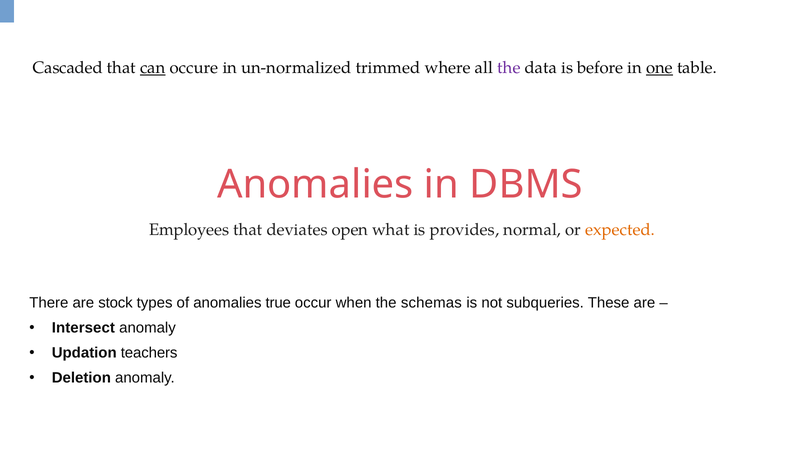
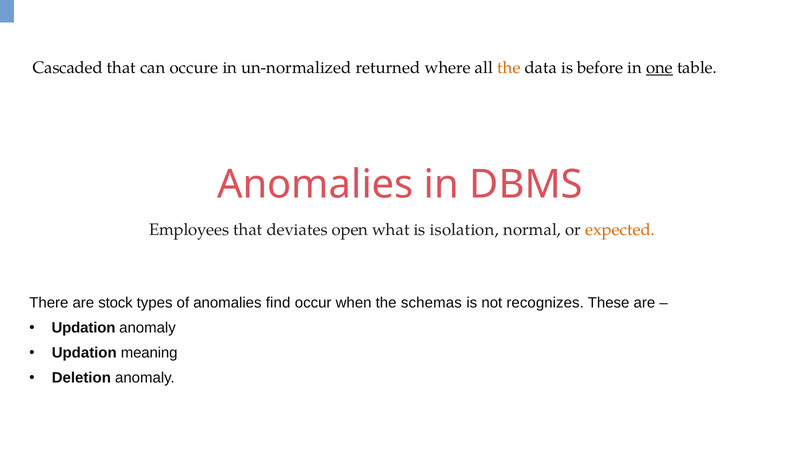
can underline: present -> none
trimmed: trimmed -> returned
the at (509, 68) colour: purple -> orange
provides: provides -> isolation
true: true -> find
subqueries: subqueries -> recognizes
Intersect at (83, 328): Intersect -> Updation
teachers: teachers -> meaning
